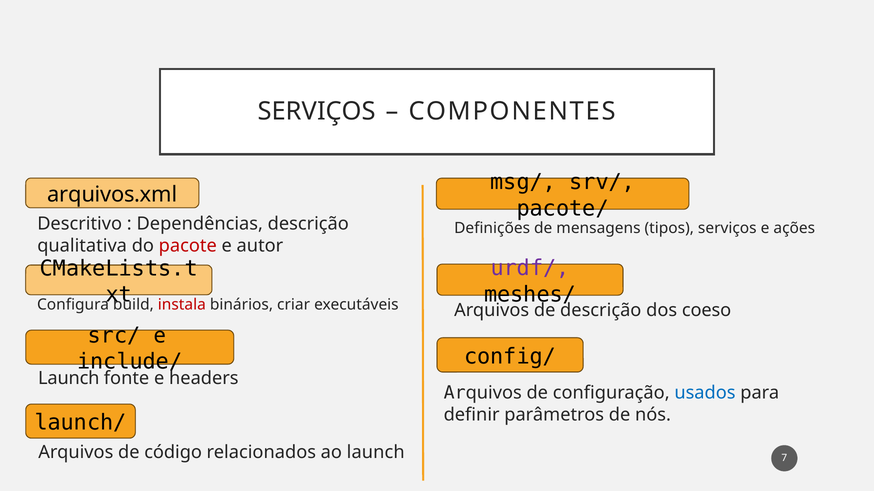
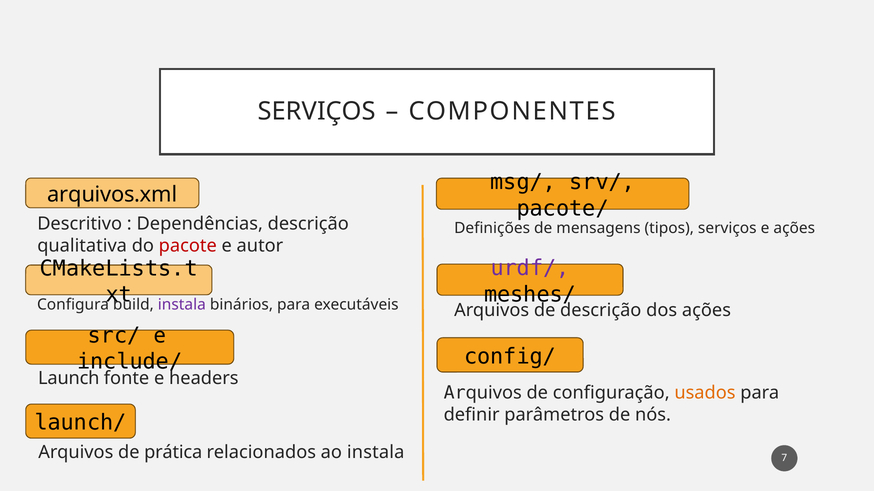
instala at (182, 305) colour: red -> purple
binários criar: criar -> para
dos coeso: coeso -> ações
usados colour: blue -> orange
código: código -> prática
ao launch: launch -> instala
